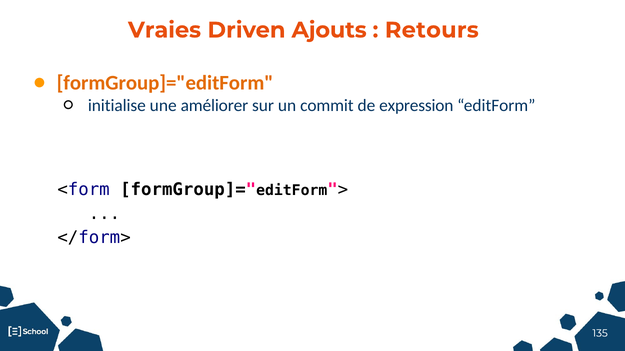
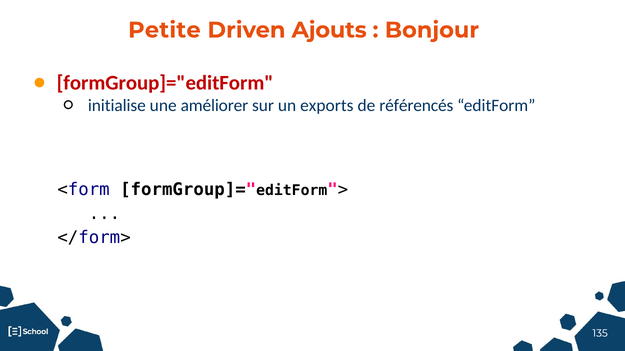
Vraies: Vraies -> Petite
Retours: Retours -> Bonjour
formGroup]="editForm colour: orange -> red
commit: commit -> exports
expression: expression -> référencés
